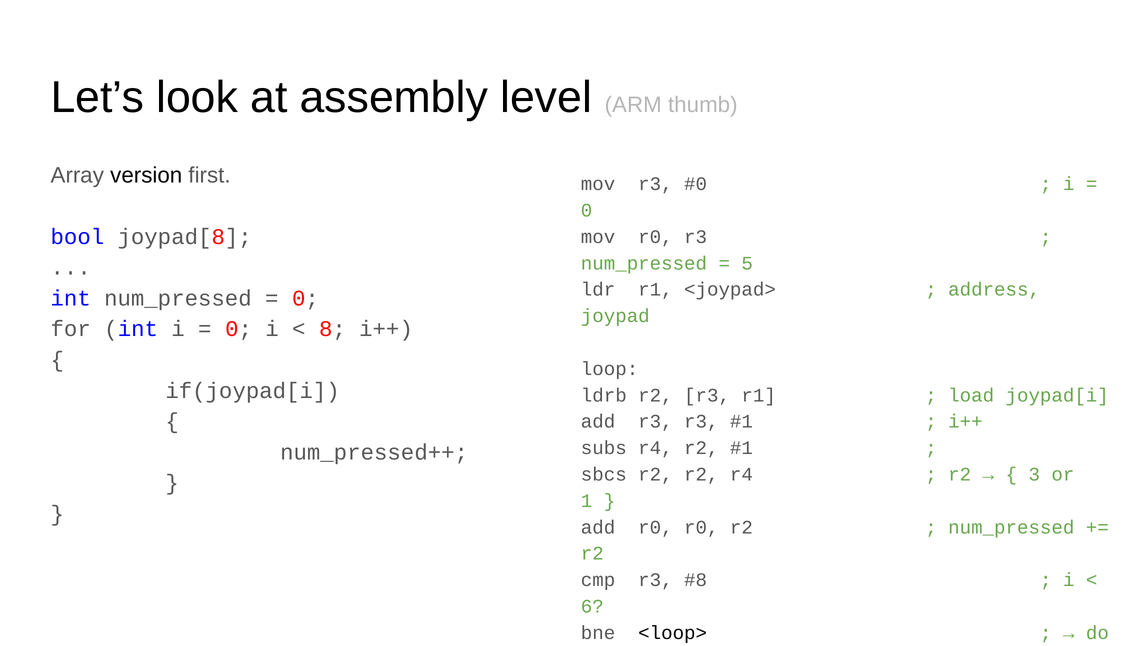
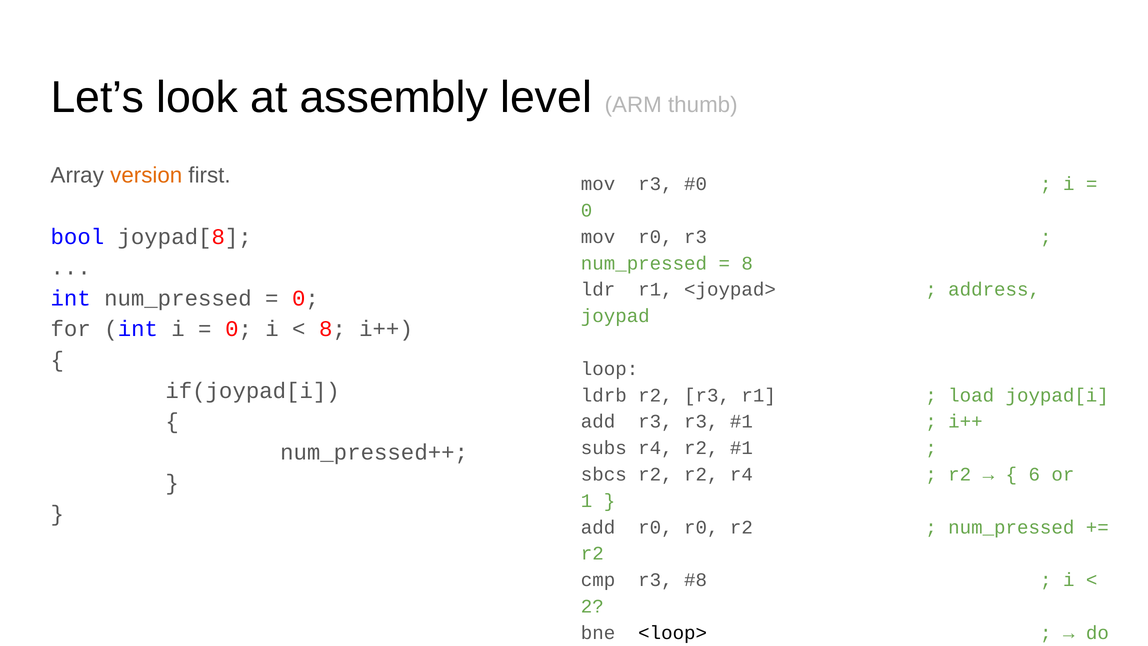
version colour: black -> orange
5 at (747, 263): 5 -> 8
3: 3 -> 6
6: 6 -> 2
